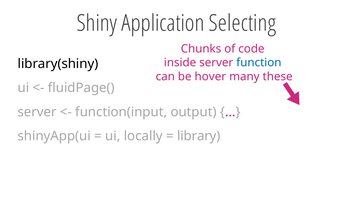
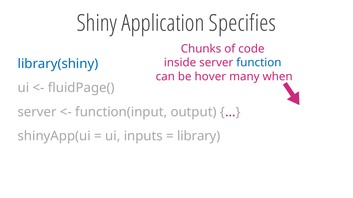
Selecting: Selecting -> Specifies
library(shiny colour: black -> blue
these: these -> when
locally: locally -> inputs
